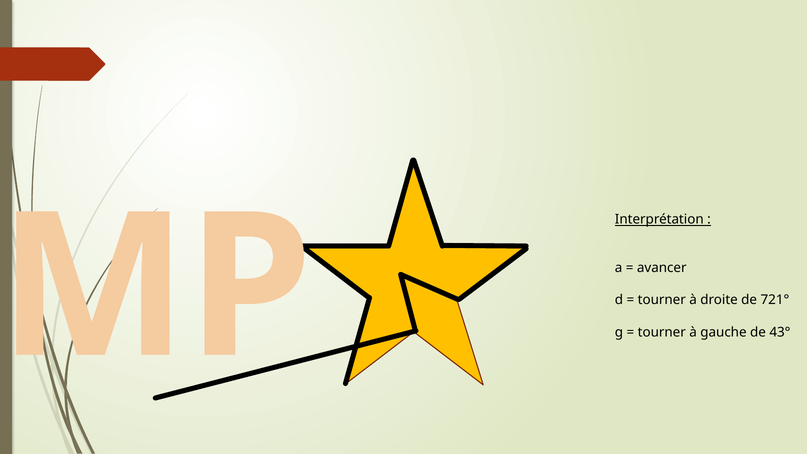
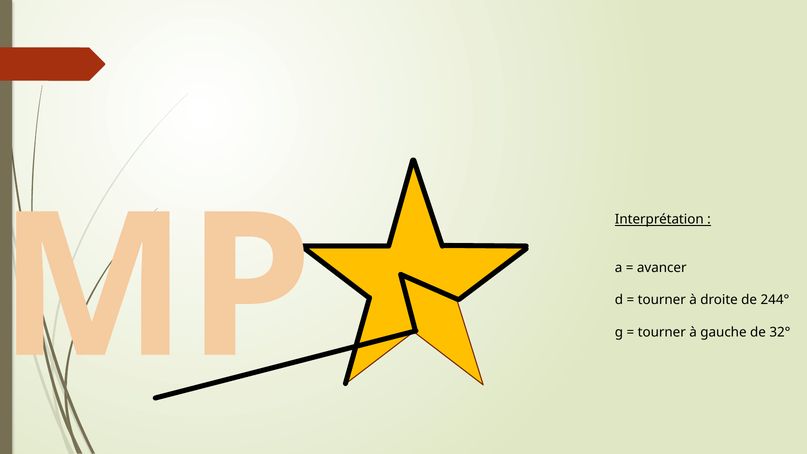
721°: 721° -> 244°
43°: 43° -> 32°
